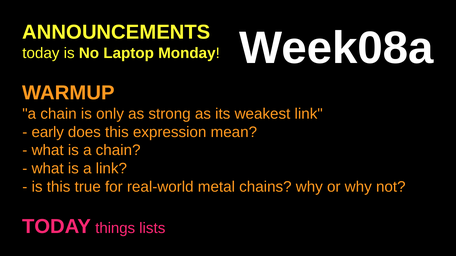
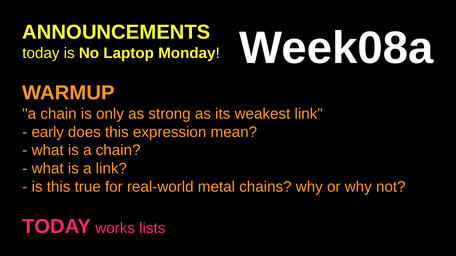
things: things -> works
